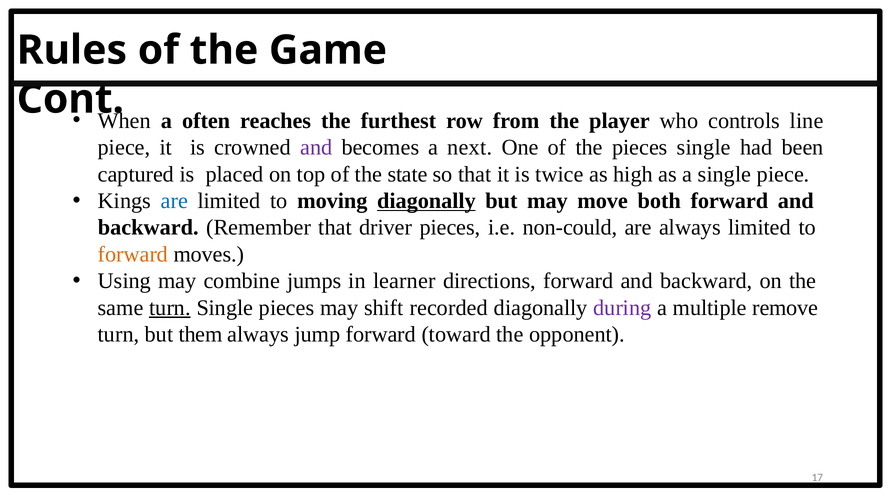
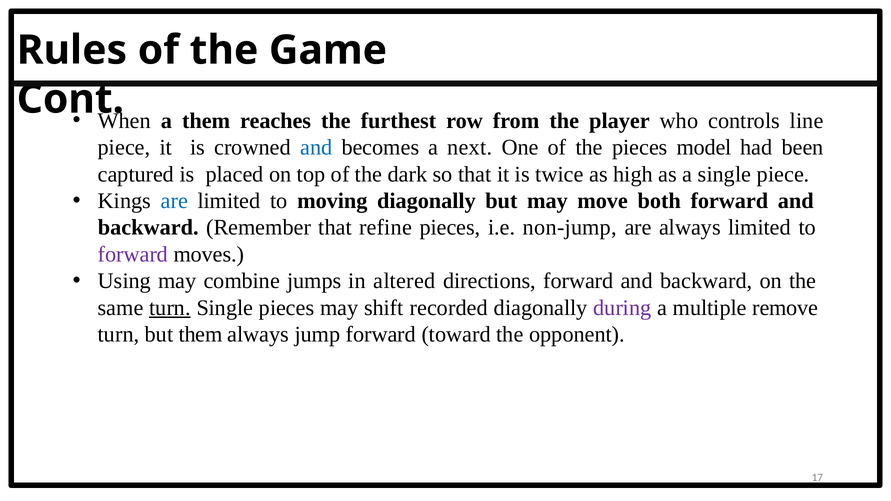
a often: often -> them
and at (316, 147) colour: purple -> blue
pieces single: single -> model
state: state -> dark
diagonally at (426, 201) underline: present -> none
driver: driver -> refine
non-could: non-could -> non-jump
forward at (133, 254) colour: orange -> purple
learner: learner -> altered
